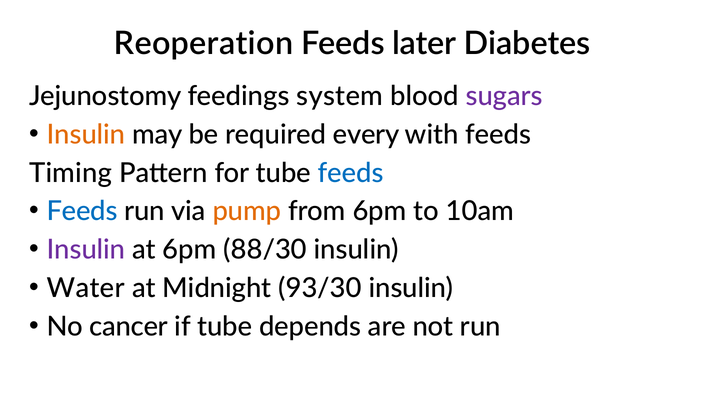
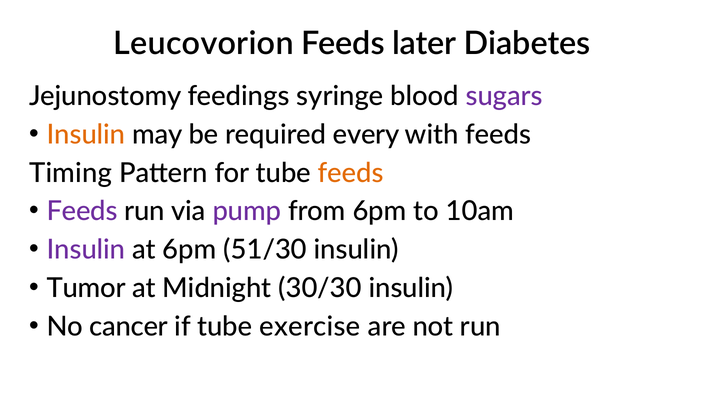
Reoperation: Reoperation -> Leucovorion
system: system -> syringe
feeds at (351, 173) colour: blue -> orange
Feeds at (82, 211) colour: blue -> purple
pump colour: orange -> purple
88/30: 88/30 -> 51/30
Water: Water -> Tumor
93/30: 93/30 -> 30/30
depends: depends -> exercise
